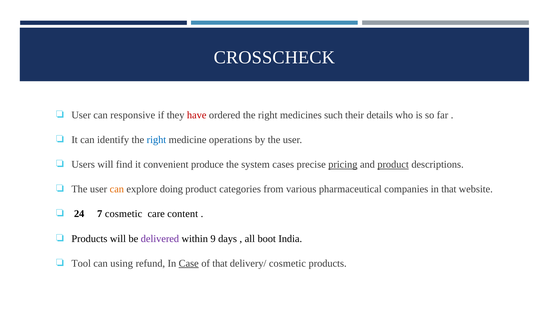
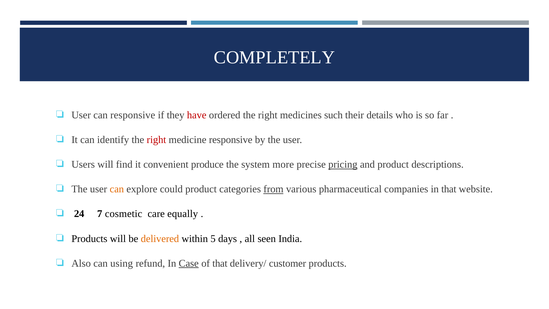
CROSSCHECK: CROSSCHECK -> COMPLETELY
right at (156, 140) colour: blue -> red
medicine operations: operations -> responsive
cases: cases -> more
product at (393, 164) underline: present -> none
doing: doing -> could
from underline: none -> present
content: content -> equally
delivered colour: purple -> orange
9: 9 -> 5
boot: boot -> seen
Tool: Tool -> Also
delivery/ cosmetic: cosmetic -> customer
